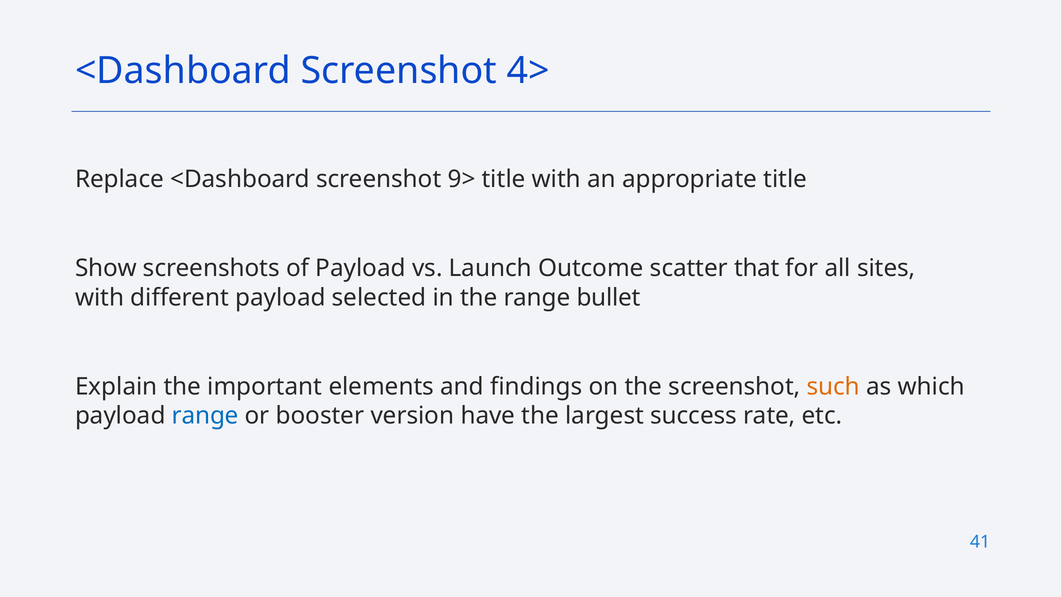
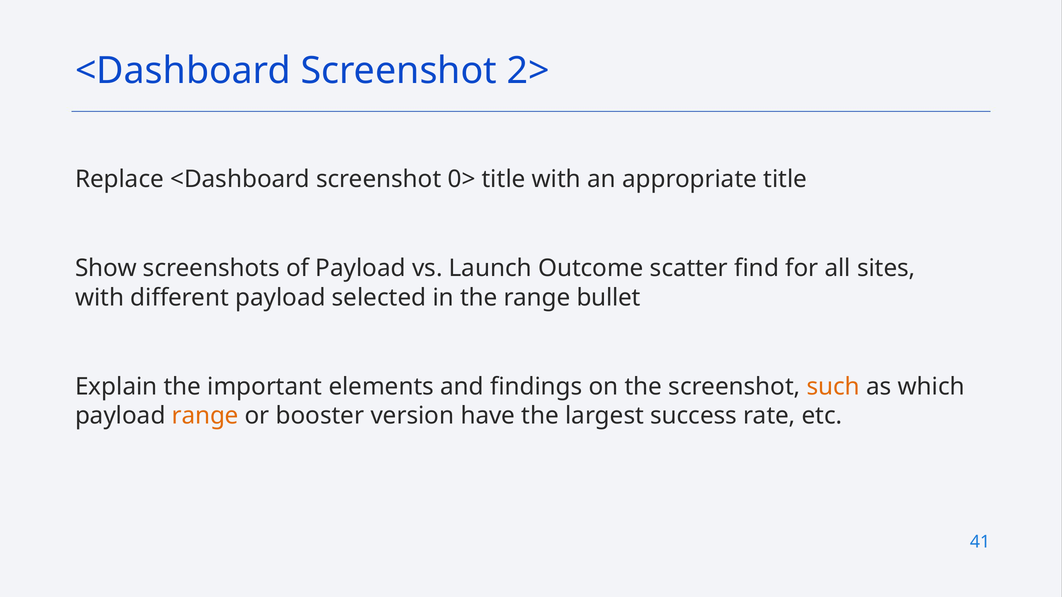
4>: 4> -> 2>
9>: 9> -> 0>
that: that -> find
range at (205, 416) colour: blue -> orange
